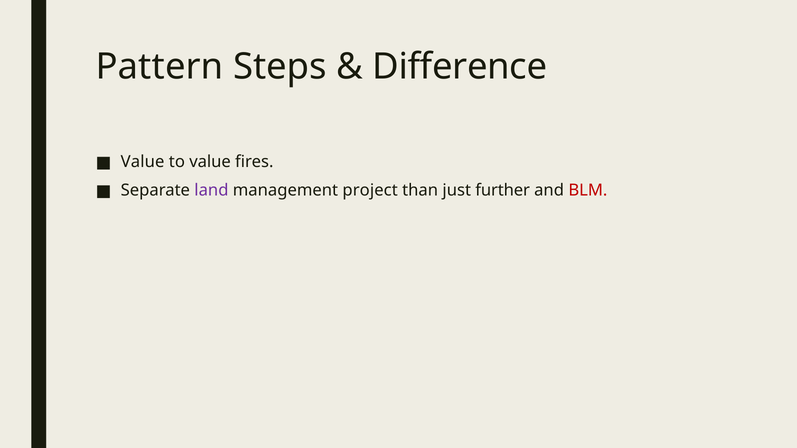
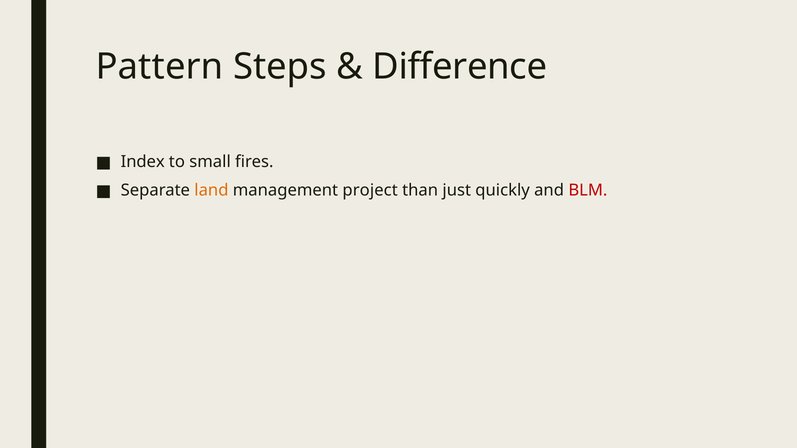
Value at (143, 162): Value -> Index
to value: value -> small
land colour: purple -> orange
further: further -> quickly
